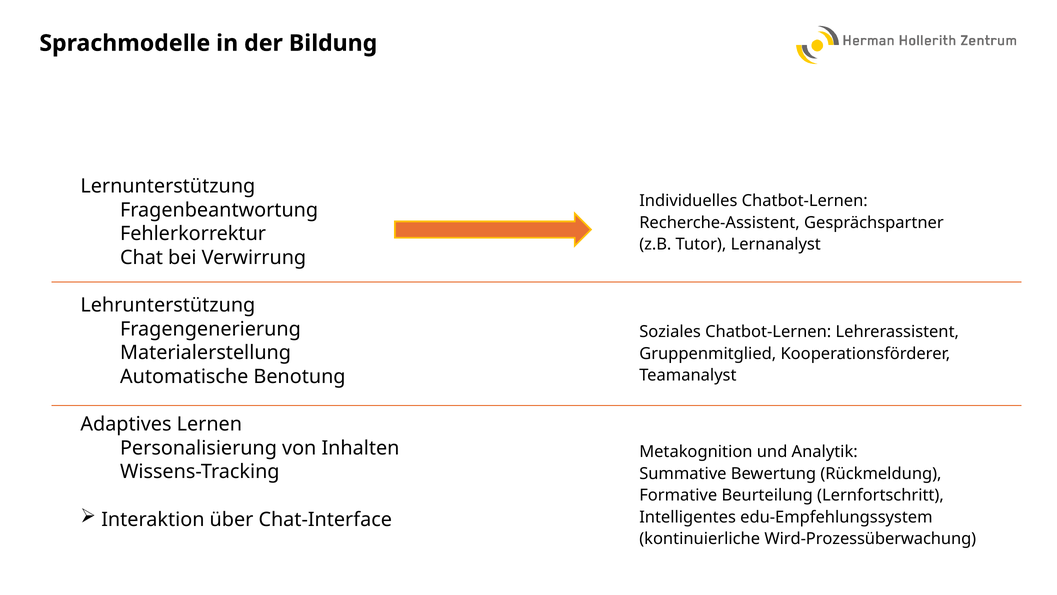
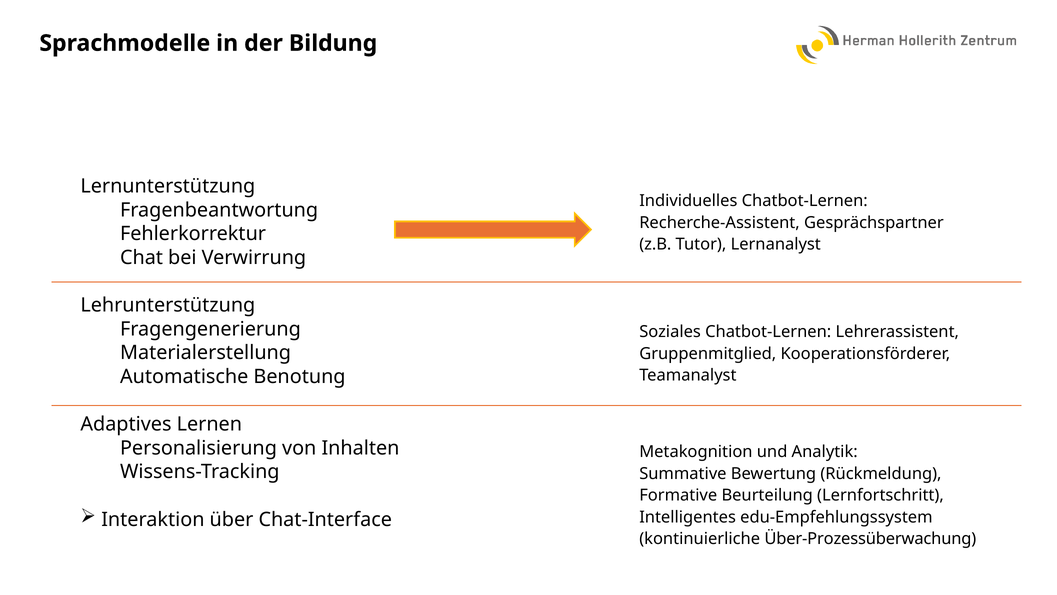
Wird-Prozessüberwachung: Wird-Prozessüberwachung -> Über-Prozessüberwachung
